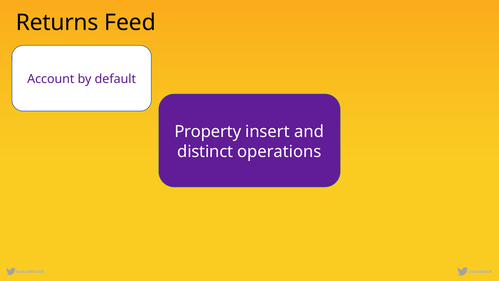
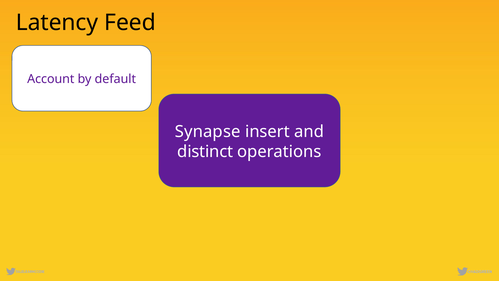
Returns: Returns -> Latency
Property: Property -> Synapse
